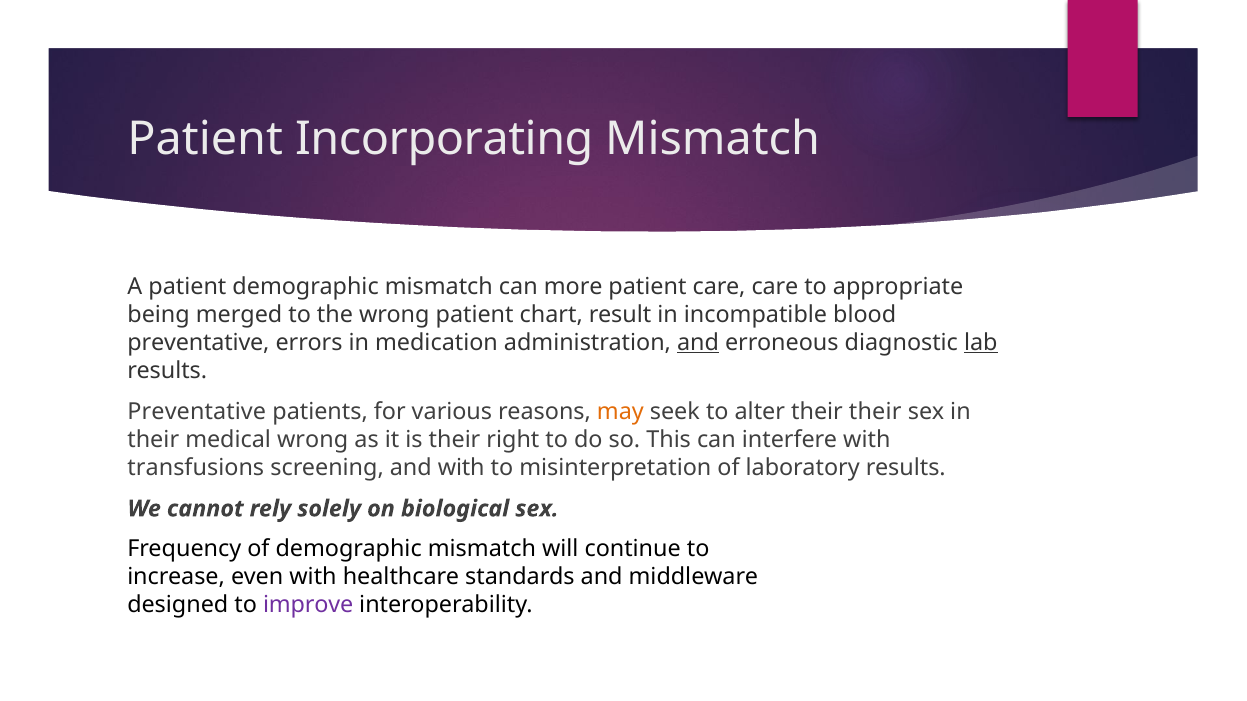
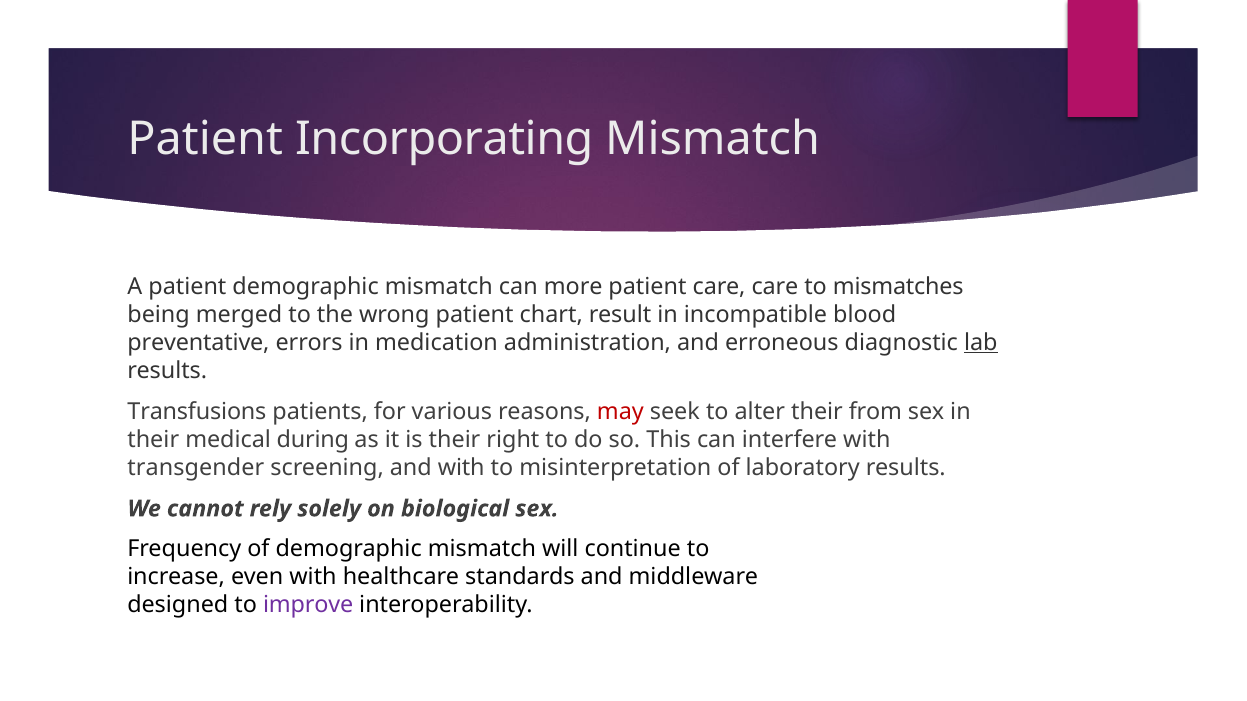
appropriate: appropriate -> mismatches
and at (698, 343) underline: present -> none
Preventative at (197, 412): Preventative -> Transfusions
may colour: orange -> red
their their: their -> from
medical wrong: wrong -> during
transfusions: transfusions -> transgender
